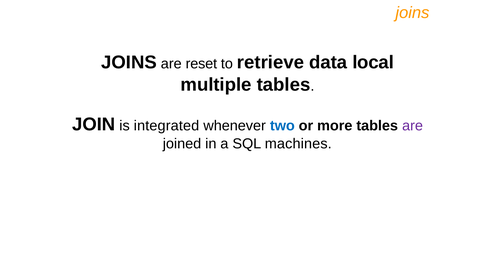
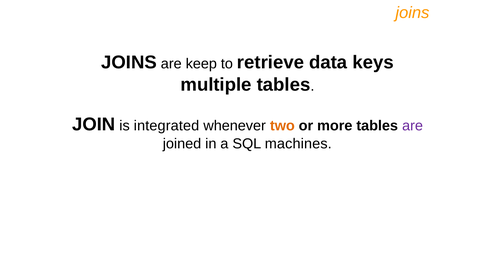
reset: reset -> keep
local: local -> keys
two colour: blue -> orange
